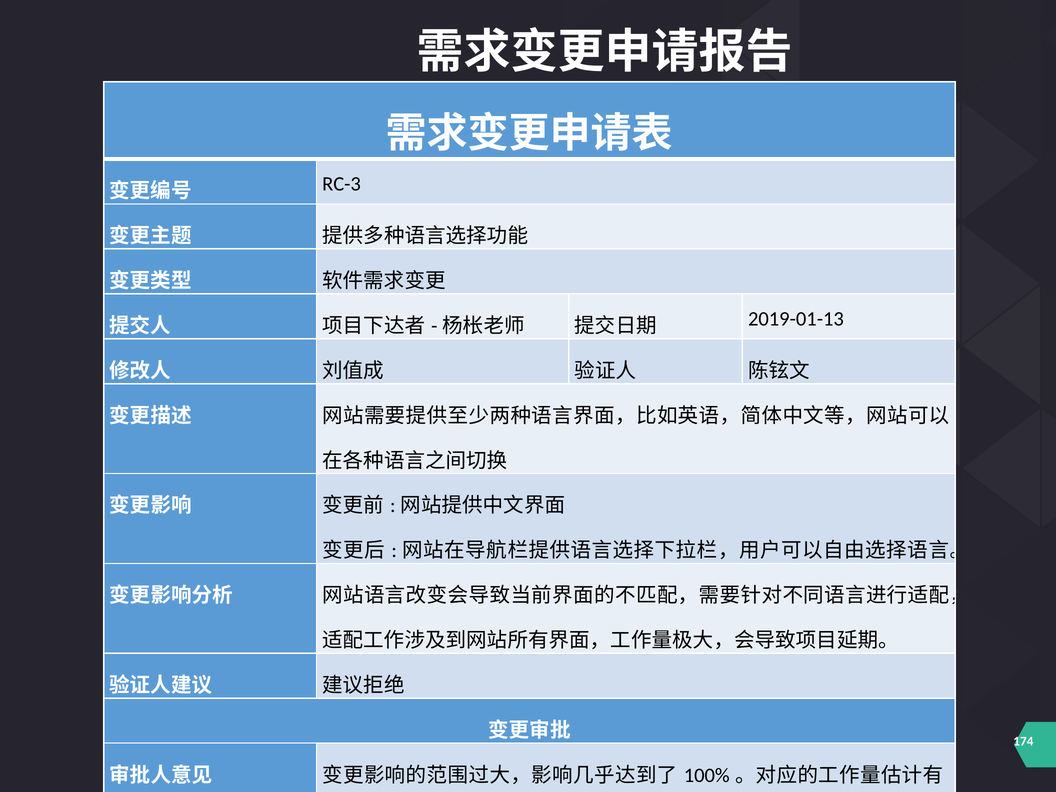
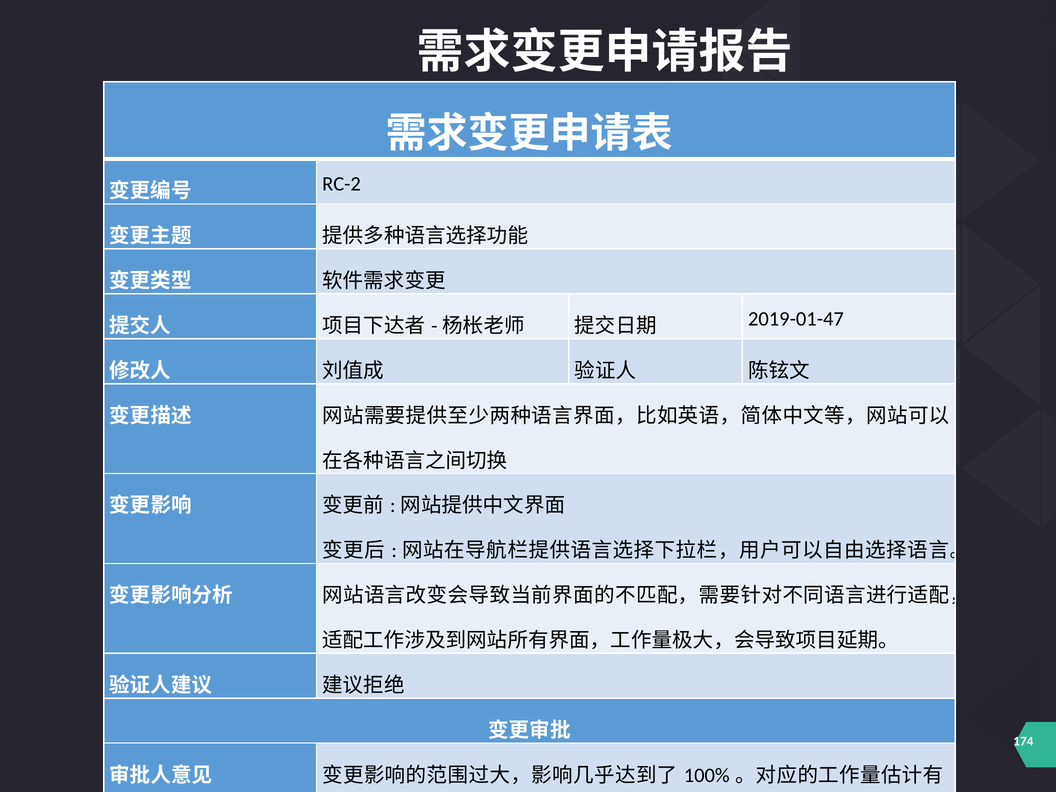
RC-3: RC-3 -> RC-2
2019-01-13: 2019-01-13 -> 2019-01-47
